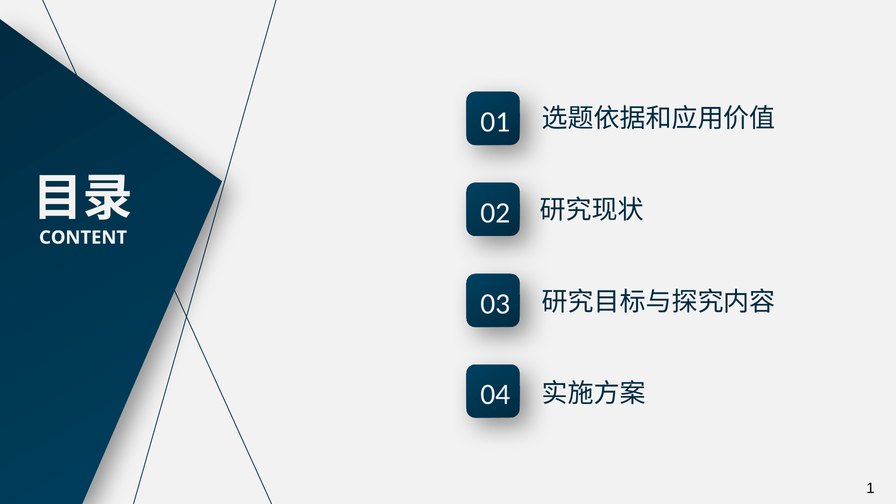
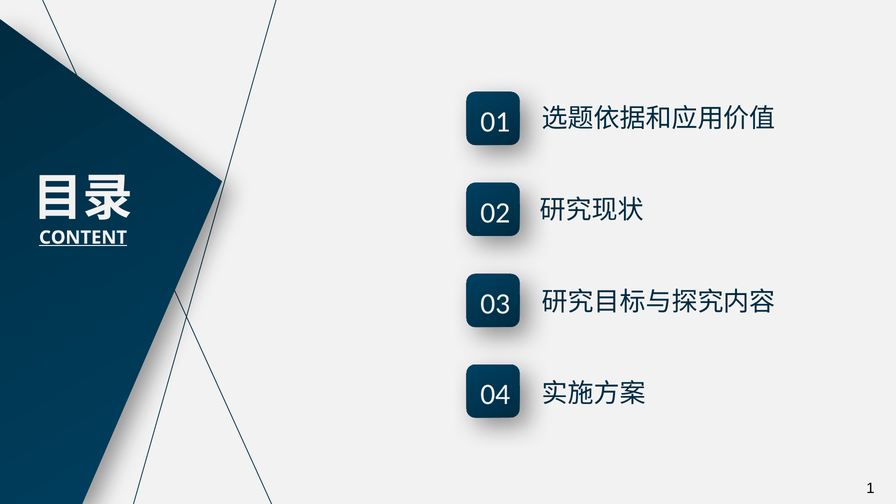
CONTENT underline: none -> present
